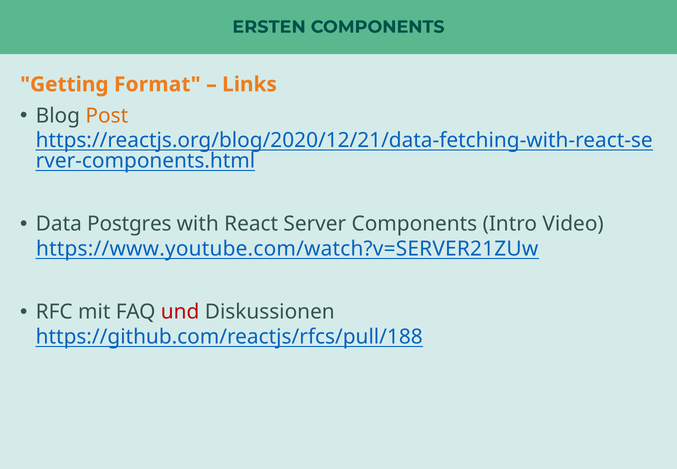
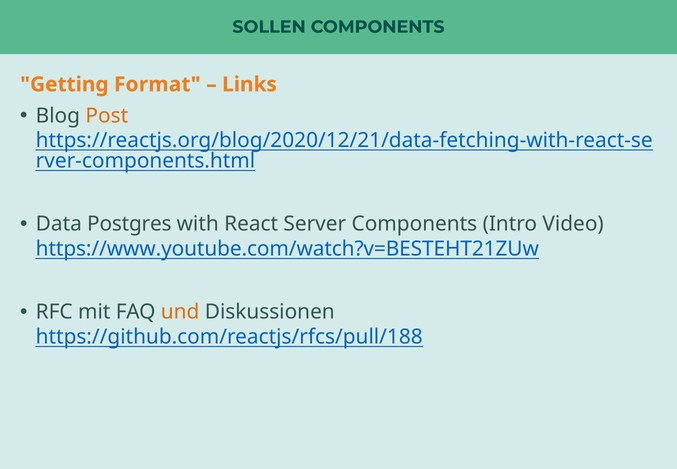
ERSTEN: ERSTEN -> SOLLEN
https://www.youtube.com/watch?v=SERVER21ZUw: https://www.youtube.com/watch?v=SERVER21ZUw -> https://www.youtube.com/watch?v=BESTEHT21ZUw
und colour: red -> orange
